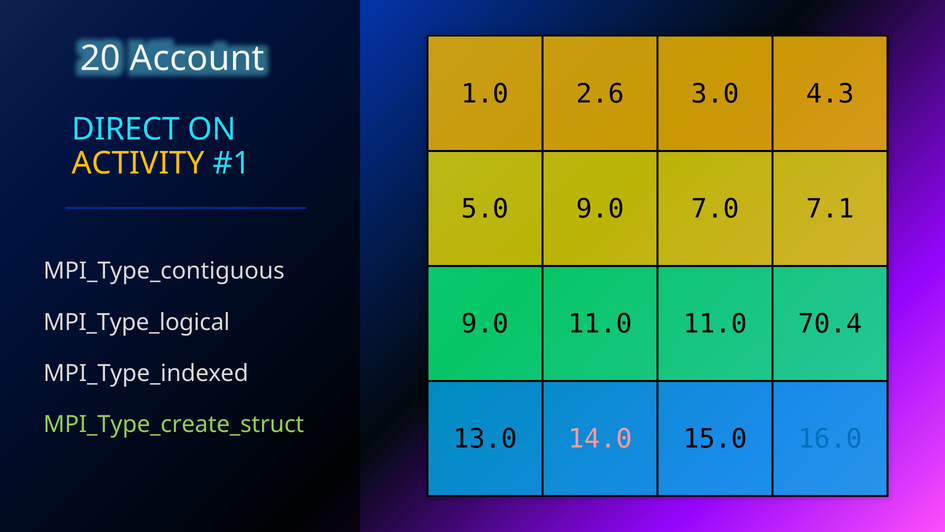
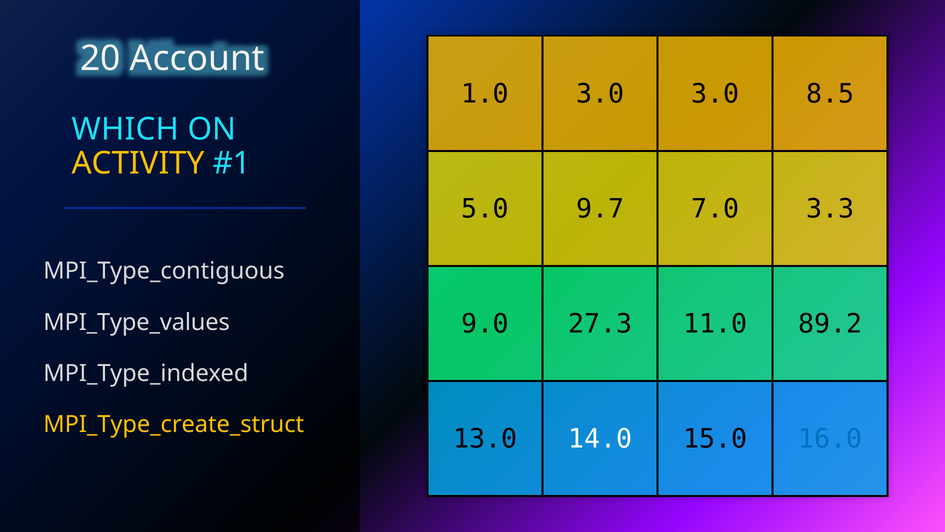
1.0 2.6: 2.6 -> 3.0
4.3: 4.3 -> 8.5
DIRECT: DIRECT -> WHICH
5.0 9.0: 9.0 -> 9.7
7.1: 7.1 -> 3.3
9.0 11.0: 11.0 -> 27.3
70.4: 70.4 -> 89.2
MPI_Type_logical: MPI_Type_logical -> MPI_Type_values
MPI_Type_create_struct colour: light green -> yellow
14.0 colour: pink -> white
